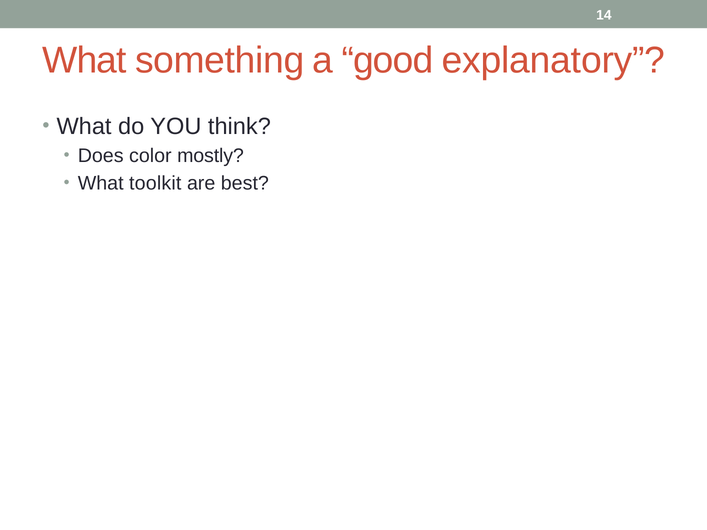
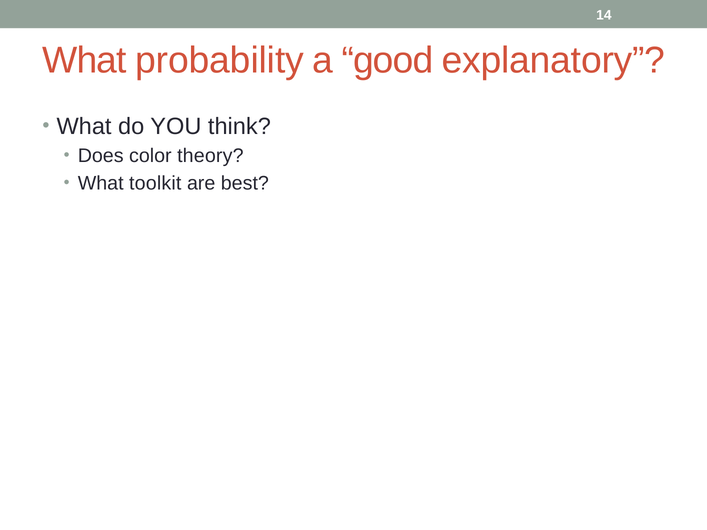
something: something -> probability
mostly: mostly -> theory
